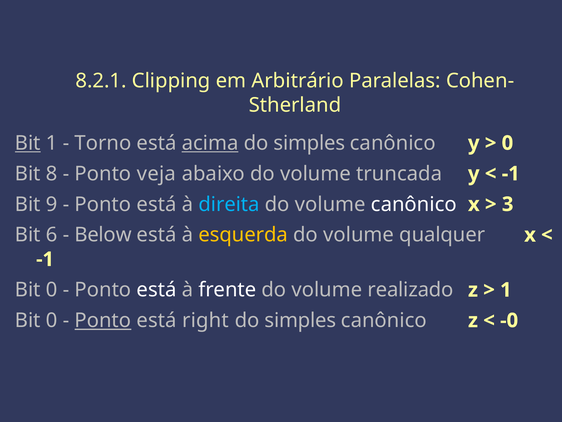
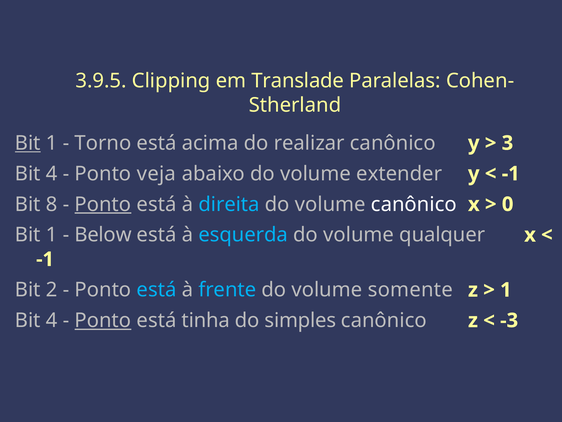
8.2.1: 8.2.1 -> 3.9.5
Arbitrário: Arbitrário -> Translade
acima underline: present -> none
simples at (309, 143): simples -> realizar
0 at (507, 143): 0 -> 3
8 at (52, 173): 8 -> 4
truncada: truncada -> extender
9: 9 -> 8
Ponto at (103, 204) underline: none -> present
3: 3 -> 0
6 at (52, 235): 6 -> 1
esquerda colour: yellow -> light blue
0 at (52, 290): 0 -> 2
está at (157, 290) colour: white -> light blue
frente colour: white -> light blue
realizado: realizado -> somente
0 at (52, 320): 0 -> 4
right: right -> tinha
-0: -0 -> -3
